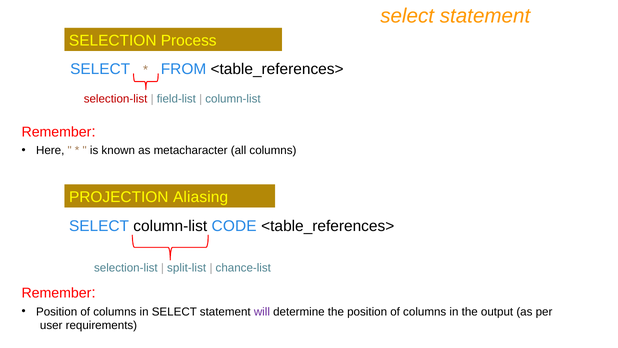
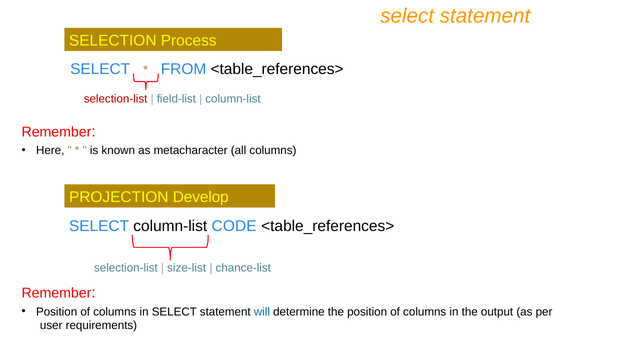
Aliasing: Aliasing -> Develop
split-list: split-list -> size-list
will colour: purple -> blue
